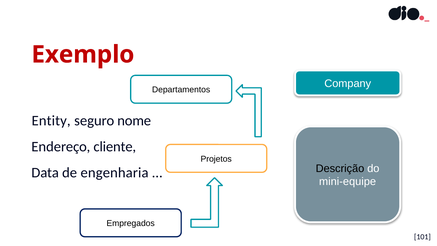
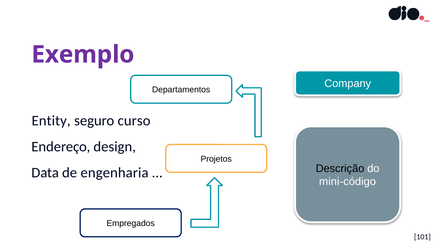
Exemplo colour: red -> purple
nome: nome -> curso
cliente: cliente -> design
mini-equipe: mini-equipe -> mini-código
